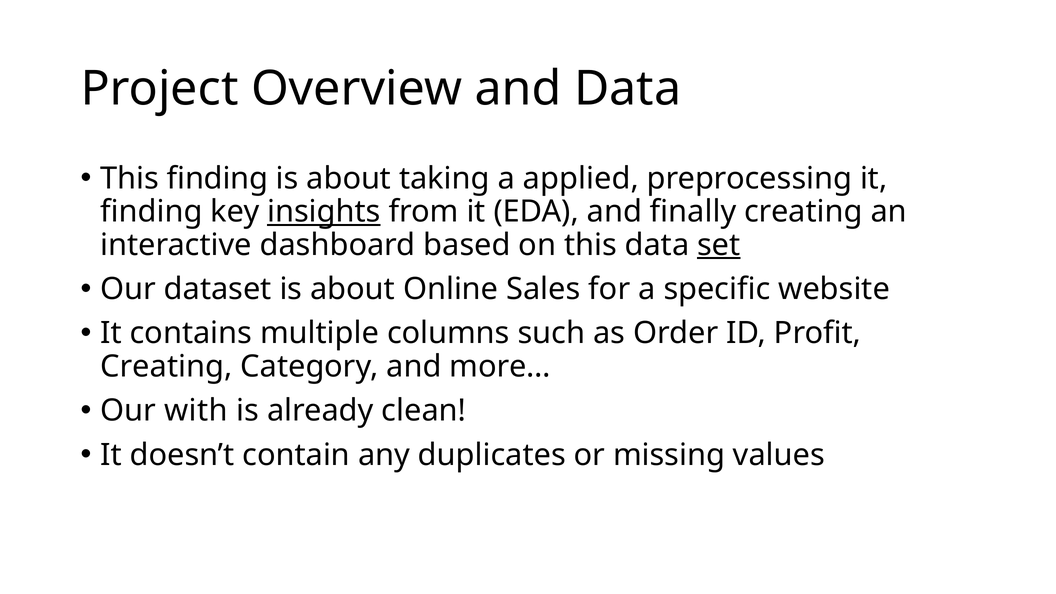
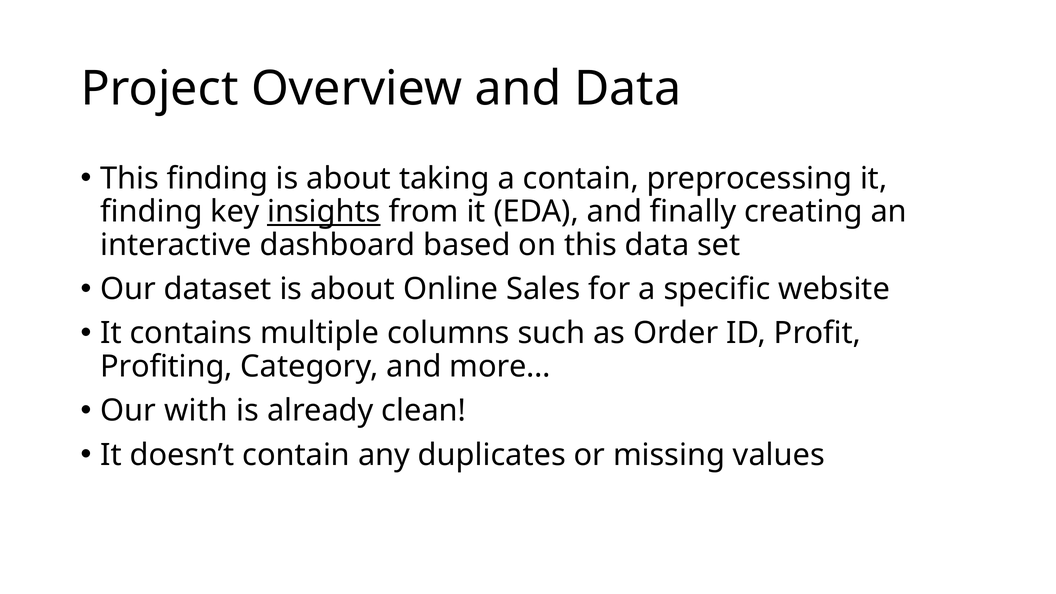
a applied: applied -> contain
set underline: present -> none
Creating at (166, 367): Creating -> Profiting
